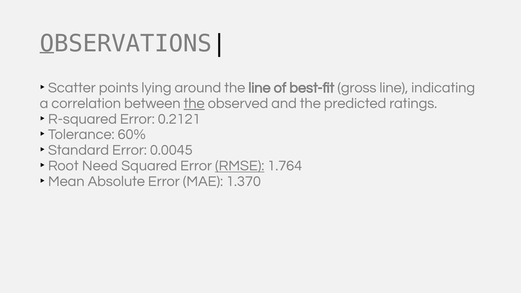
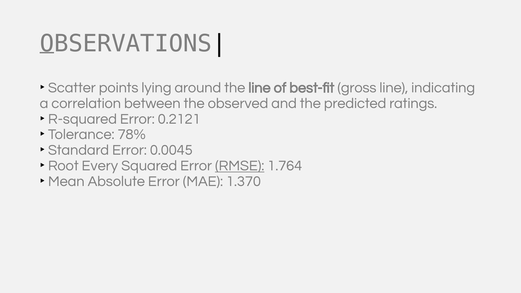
the at (194, 103) underline: present -> none
60%: 60% -> 78%
Need: Need -> Every
